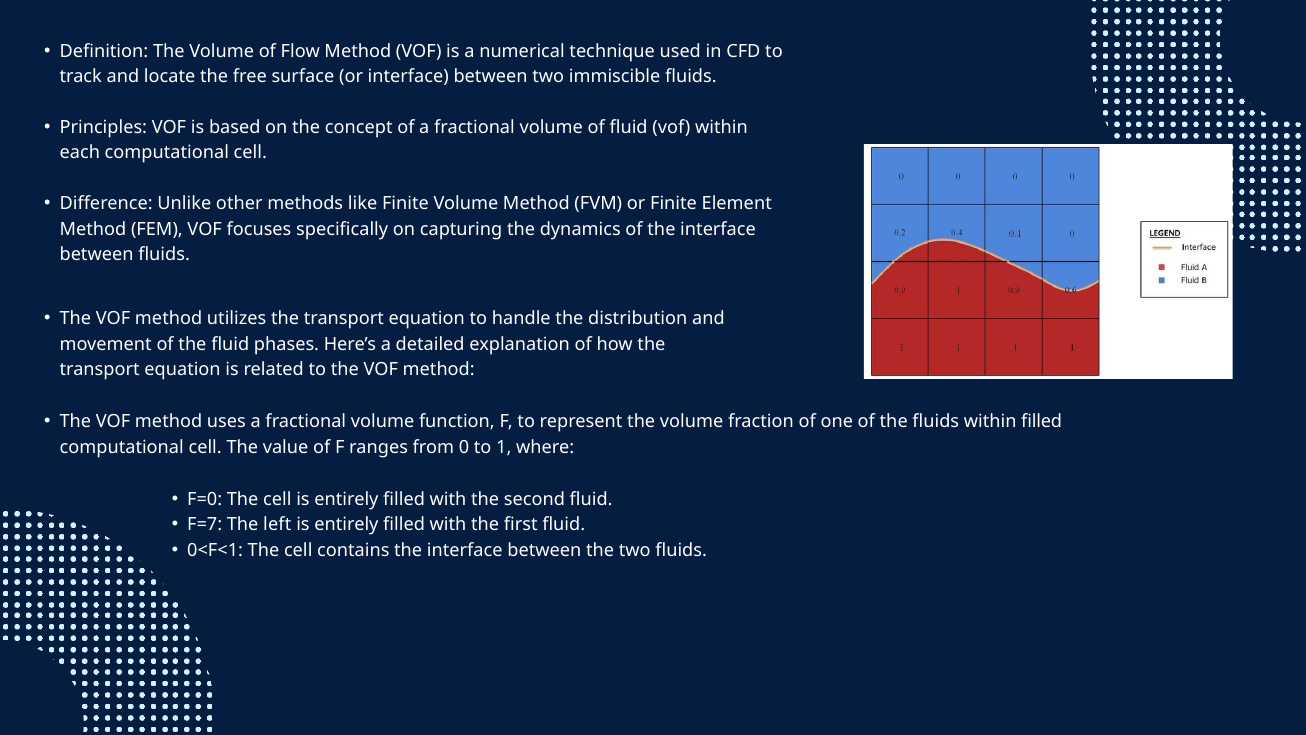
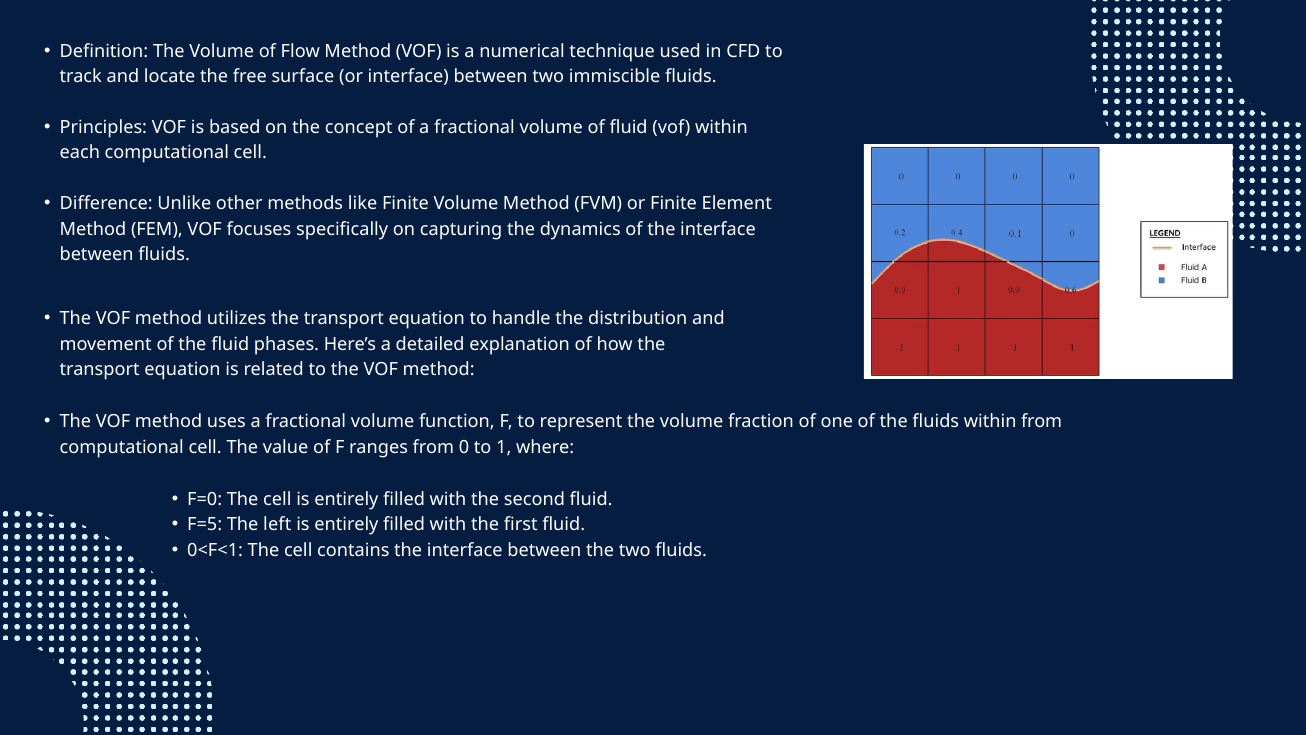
within filled: filled -> from
F=7: F=7 -> F=5
